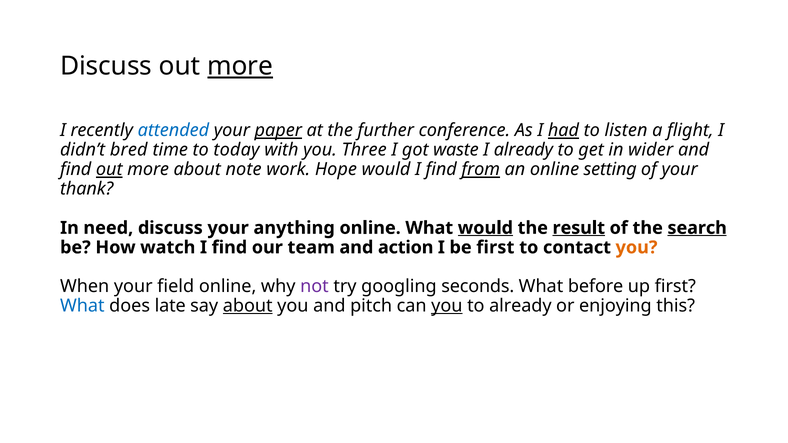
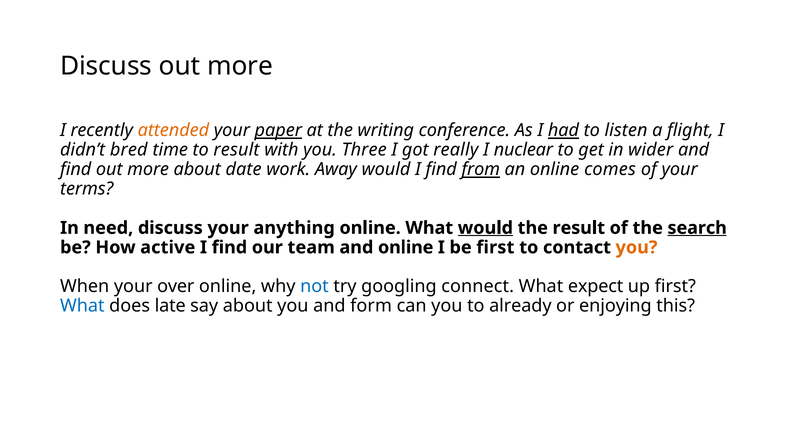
more at (240, 66) underline: present -> none
attended colour: blue -> orange
further: further -> writing
to today: today -> result
waste: waste -> really
I already: already -> nuclear
out at (109, 170) underline: present -> none
note: note -> date
Hope: Hope -> Away
setting: setting -> comes
thank: thank -> terms
result at (579, 228) underline: present -> none
watch: watch -> active
and action: action -> online
field: field -> over
not colour: purple -> blue
seconds: seconds -> connect
before: before -> expect
about at (248, 306) underline: present -> none
pitch: pitch -> form
you at (447, 306) underline: present -> none
